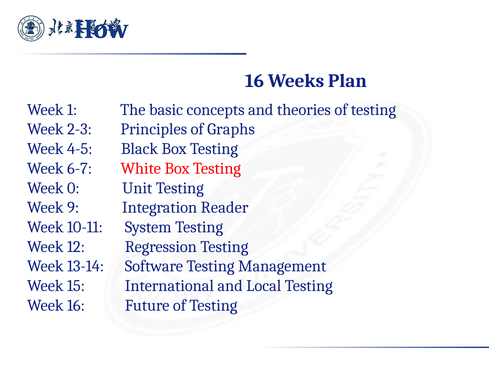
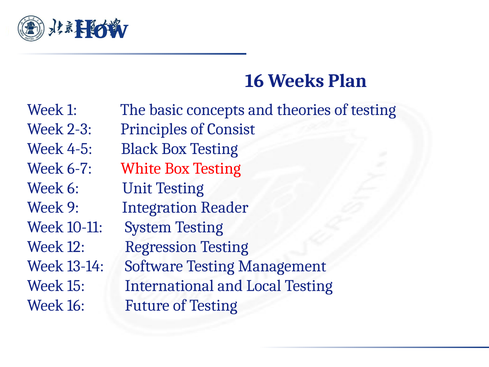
Graphs: Graphs -> Consist
0: 0 -> 6
